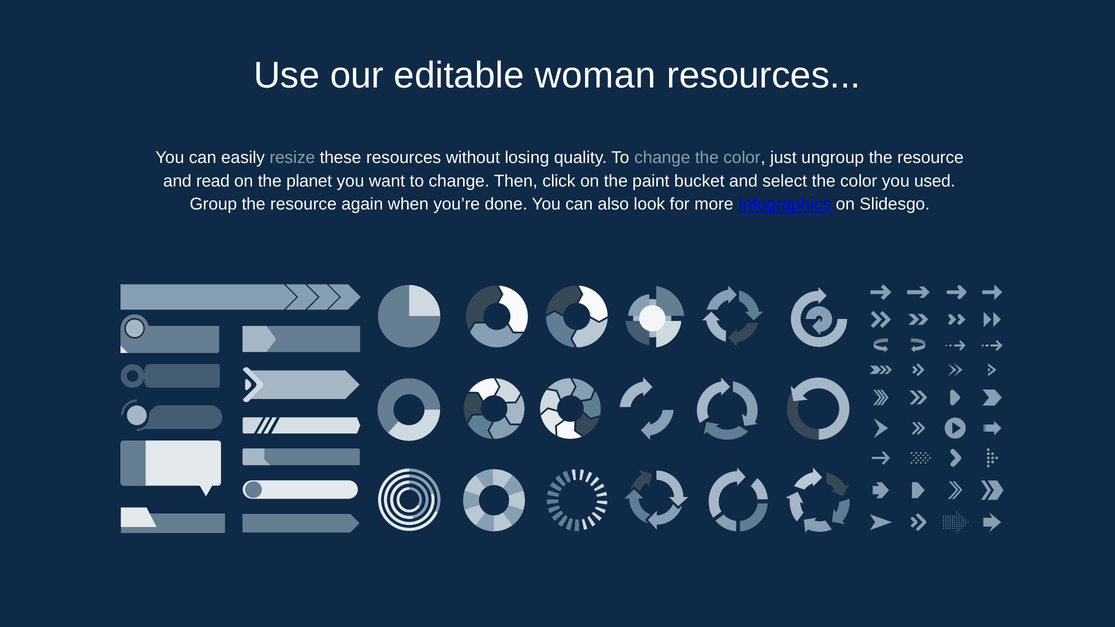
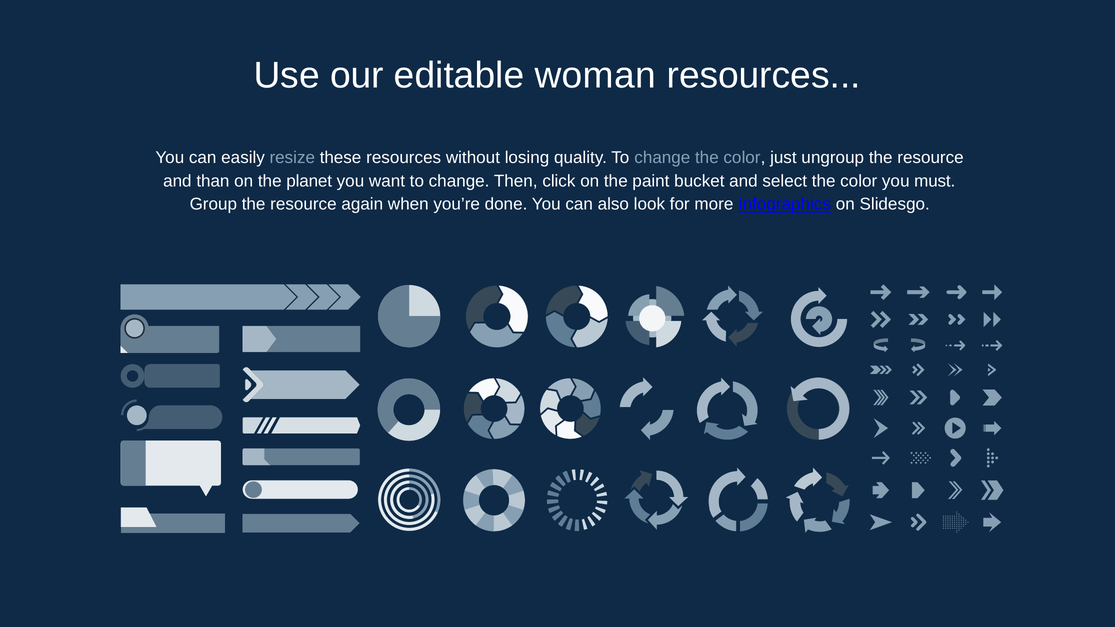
read: read -> than
used: used -> must
